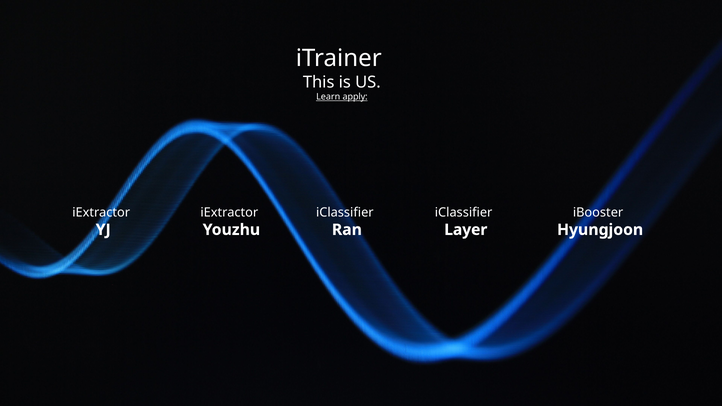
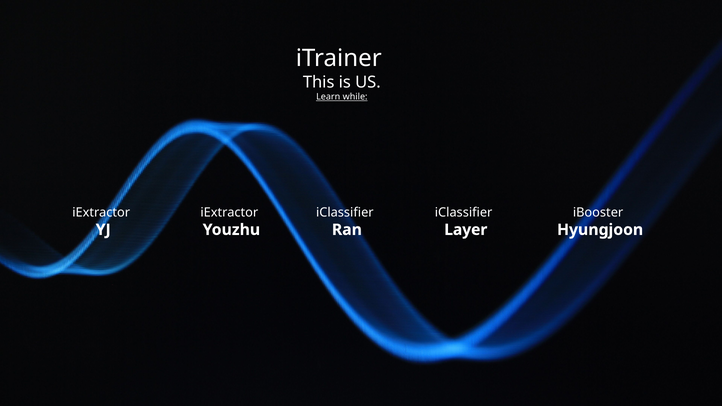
apply: apply -> while
